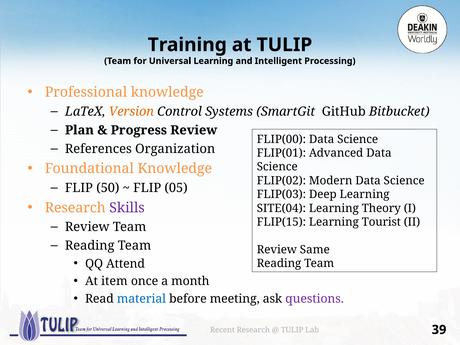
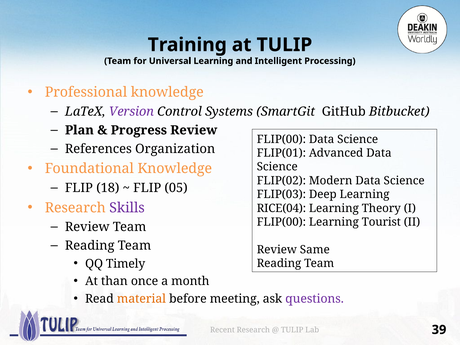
Version colour: orange -> purple
50: 50 -> 18
SITE(04: SITE(04 -> RICE(04
FLIP(15 at (281, 222): FLIP(15 -> FLIP(00
Attend: Attend -> Timely
item: item -> than
material colour: blue -> orange
